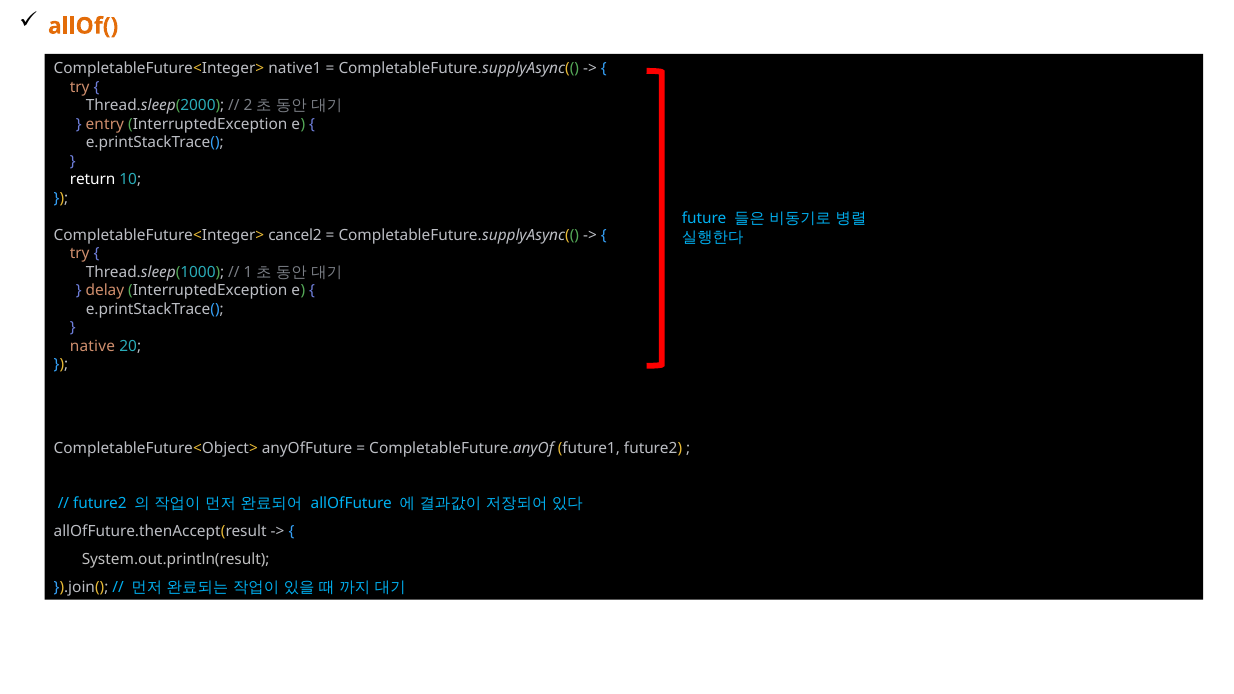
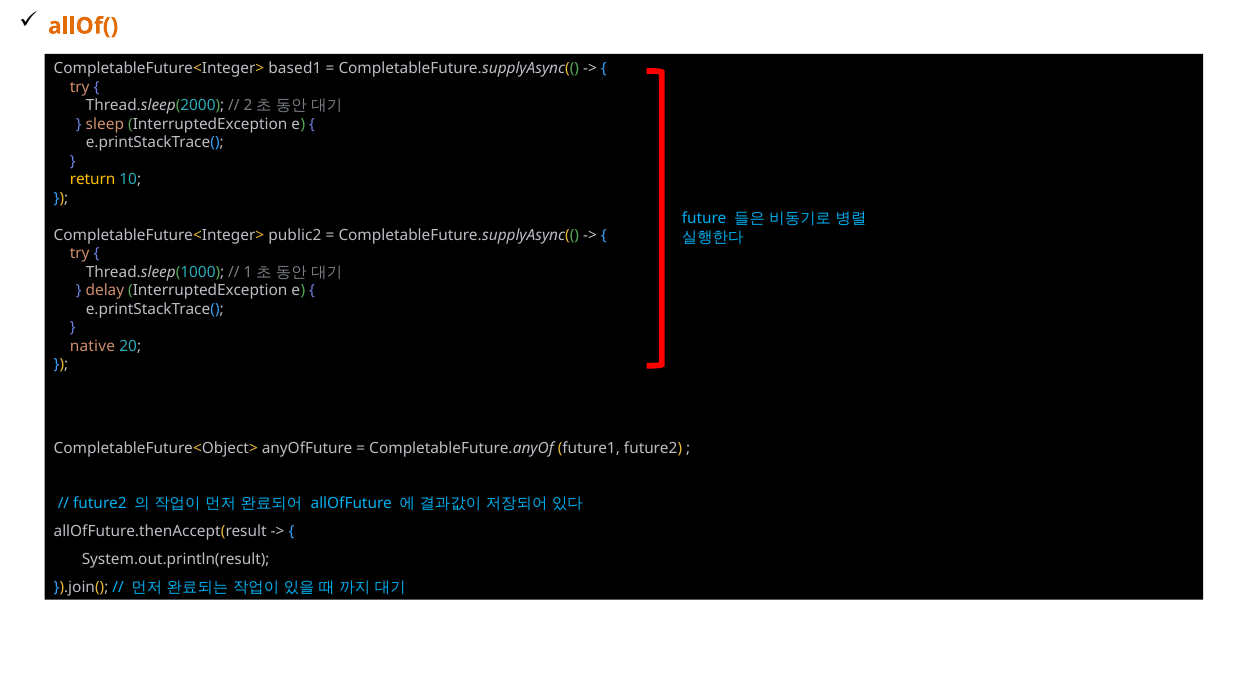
native1: native1 -> based1
entry: entry -> sleep
return colour: white -> yellow
cancel2: cancel2 -> public2
